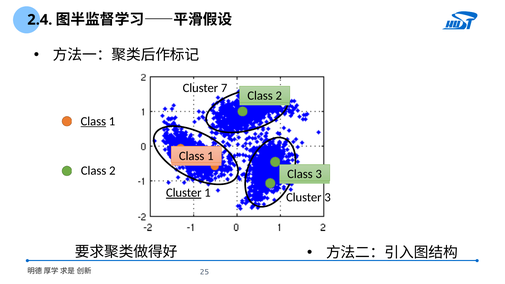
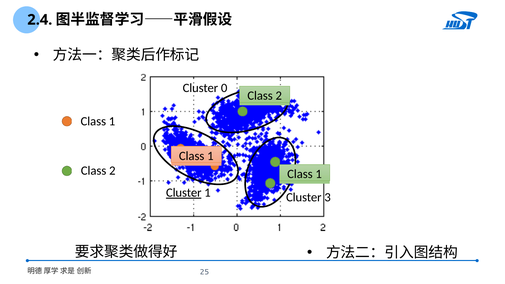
7: 7 -> 0
Class at (93, 121) underline: present -> none
3 at (319, 174): 3 -> 1
